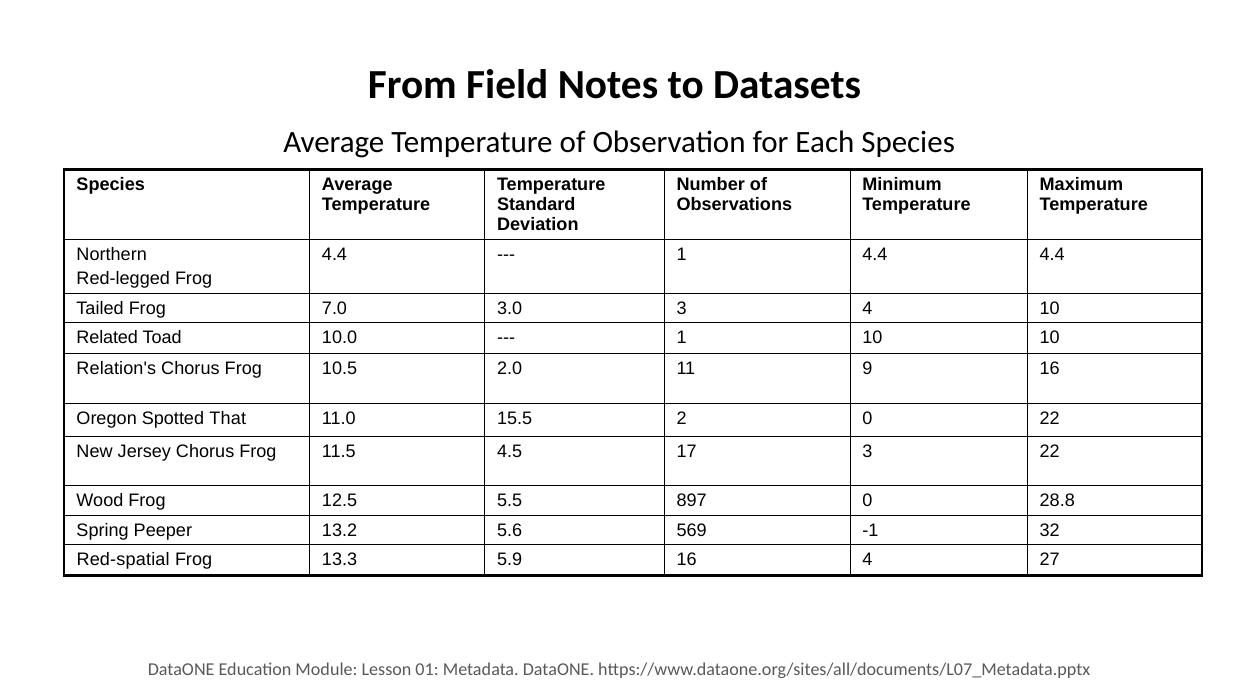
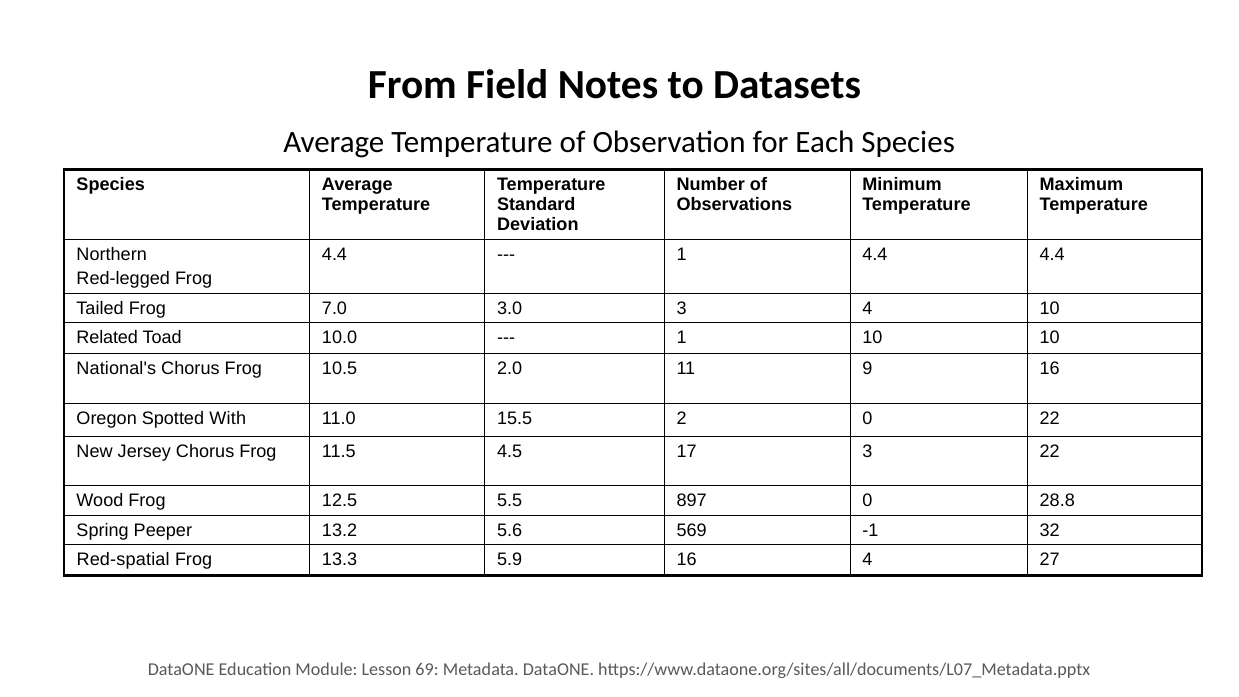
Relation's: Relation's -> National's
That: That -> With
01: 01 -> 69
